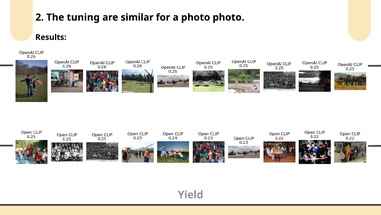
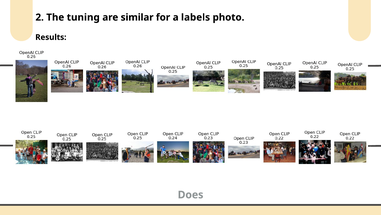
a photo: photo -> labels
Yield: Yield -> Does
